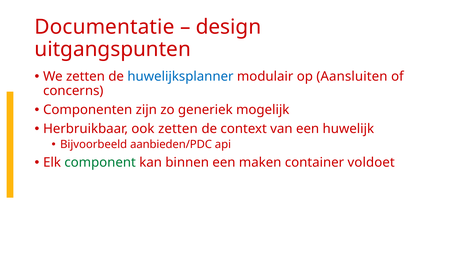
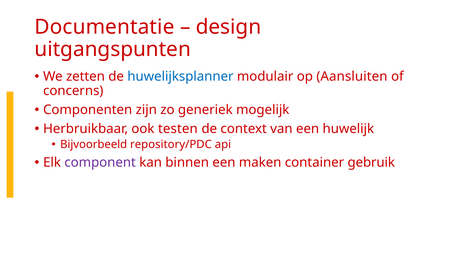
ook zetten: zetten -> testen
aanbieden/PDC: aanbieden/PDC -> repository/PDC
component colour: green -> purple
voldoet: voldoet -> gebruik
